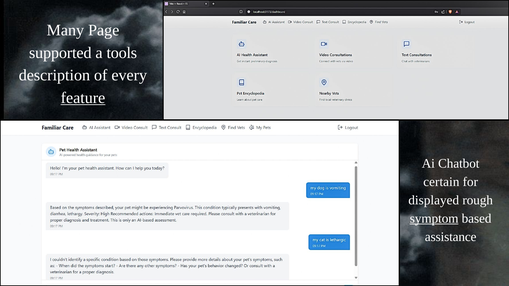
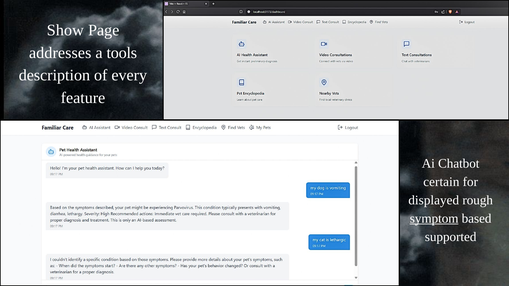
Many: Many -> Show
supported: supported -> addresses
feature underline: present -> none
assistance: assistance -> supported
